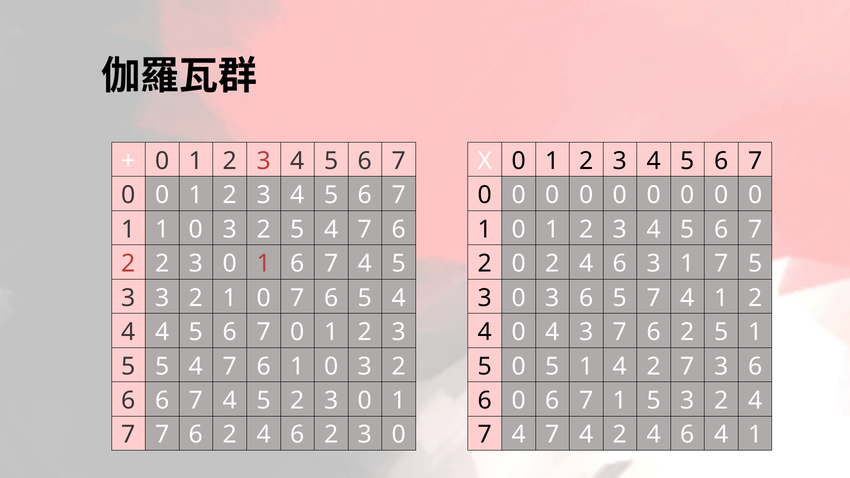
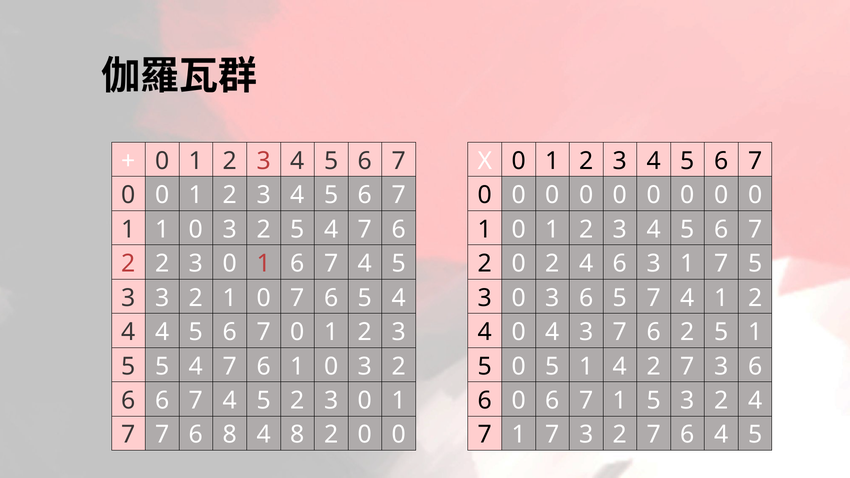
7 7 6 2: 2 -> 8
6 at (297, 435): 6 -> 8
3 at (365, 435): 3 -> 0
4 at (519, 435): 4 -> 1
4 at (586, 435): 4 -> 3
4 at (654, 435): 4 -> 7
6 4 1: 1 -> 5
